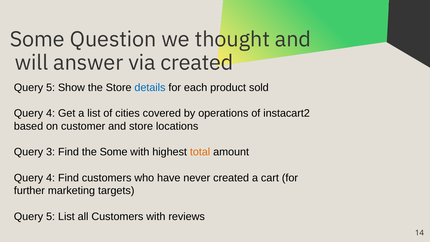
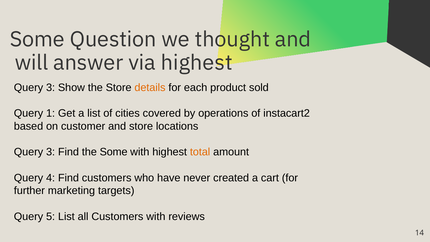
via created: created -> highest
5 at (51, 87): 5 -> 3
details colour: blue -> orange
4 at (51, 113): 4 -> 1
